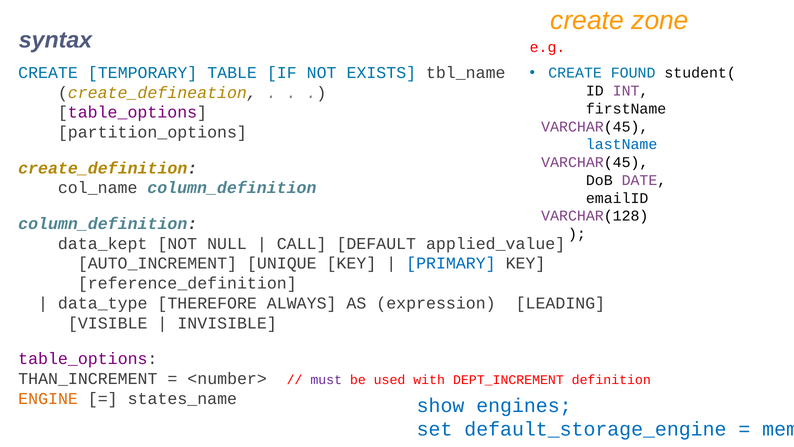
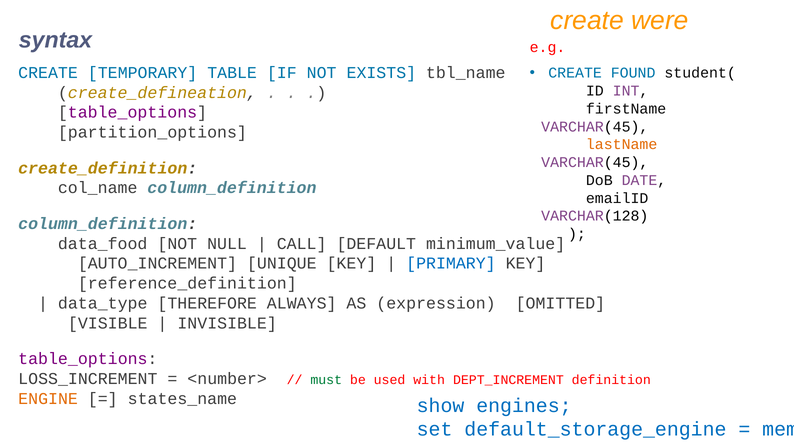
zone: zone -> were
lastName colour: blue -> orange
data_kept: data_kept -> data_food
applied_value: applied_value -> minimum_value
LEADING: LEADING -> OMITTED
THAN_INCREMENT: THAN_INCREMENT -> LOSS_INCREMENT
must colour: purple -> green
